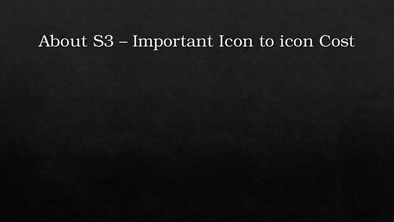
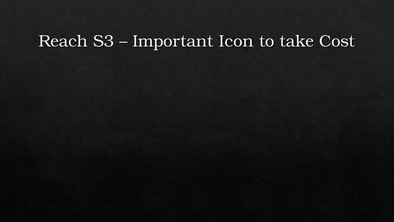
About: About -> Reach
to icon: icon -> take
